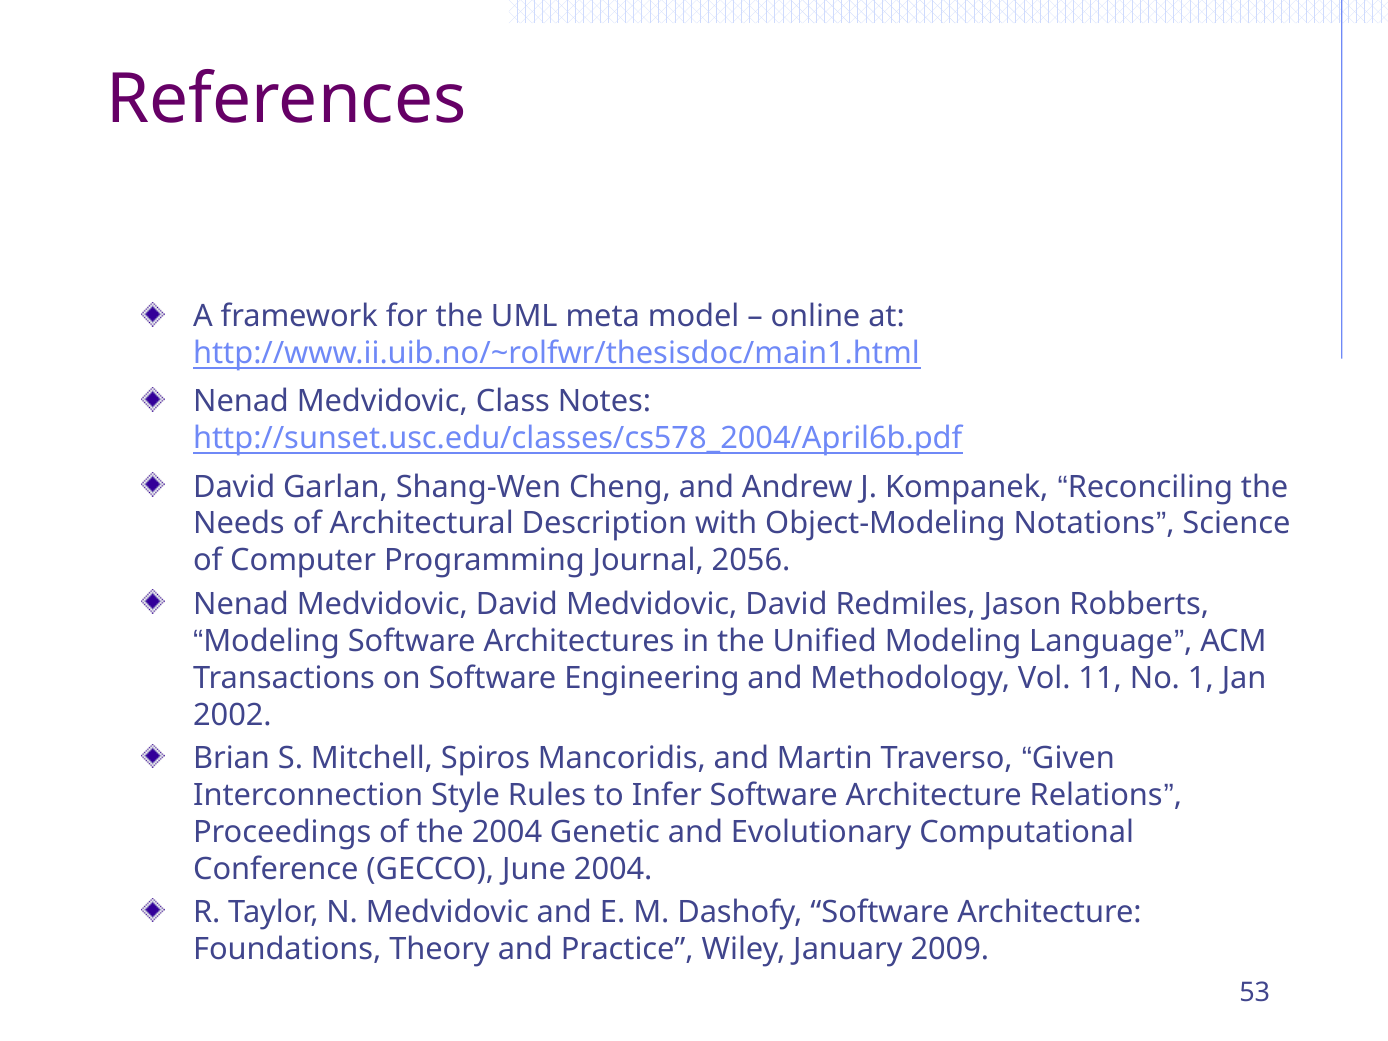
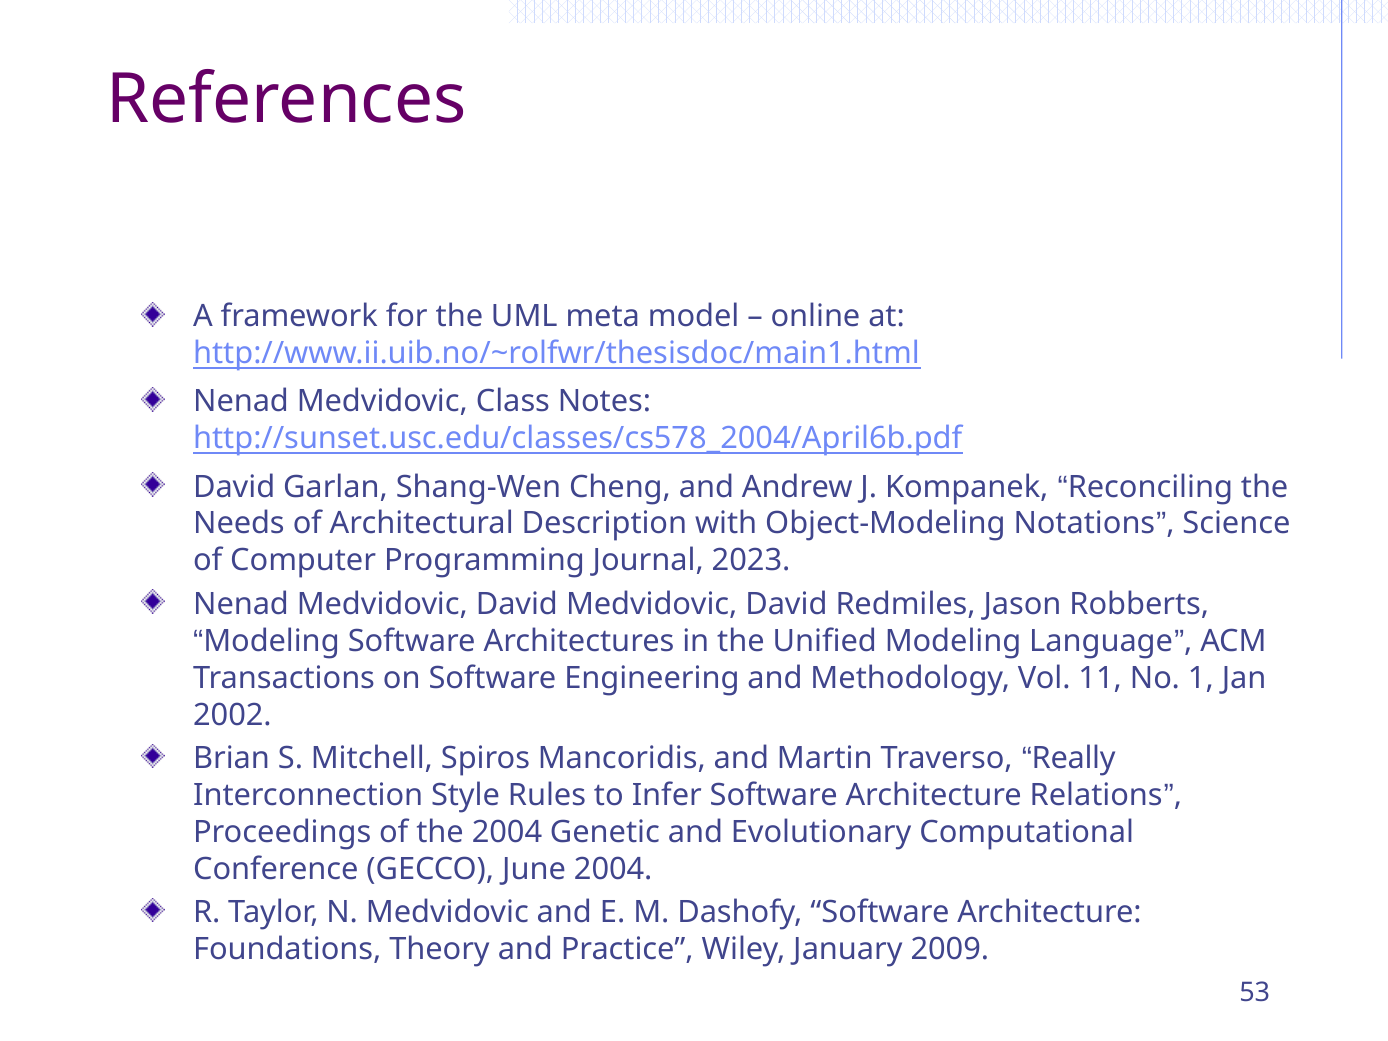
2056: 2056 -> 2023
Given: Given -> Really
